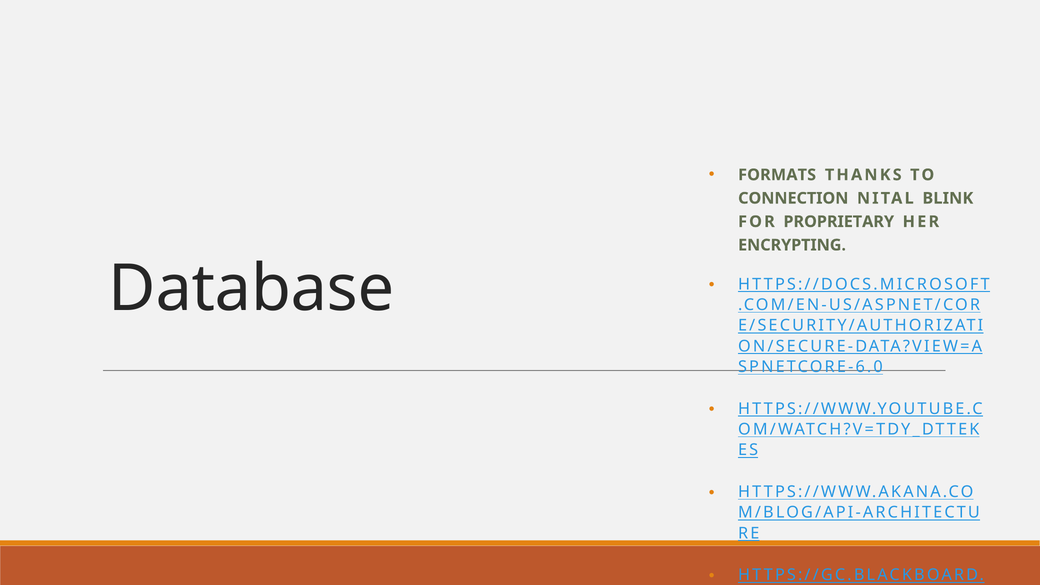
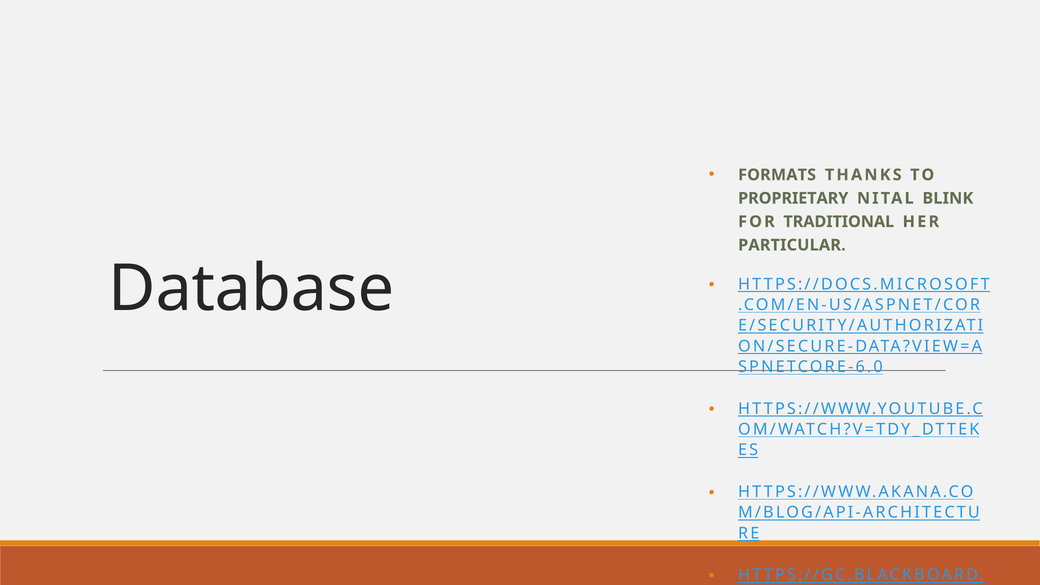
CONNECTION: CONNECTION -> PROPRIETARY
PROPRIETARY: PROPRIETARY -> TRADITIONAL
ENCRYPTING: ENCRYPTING -> PARTICULAR
